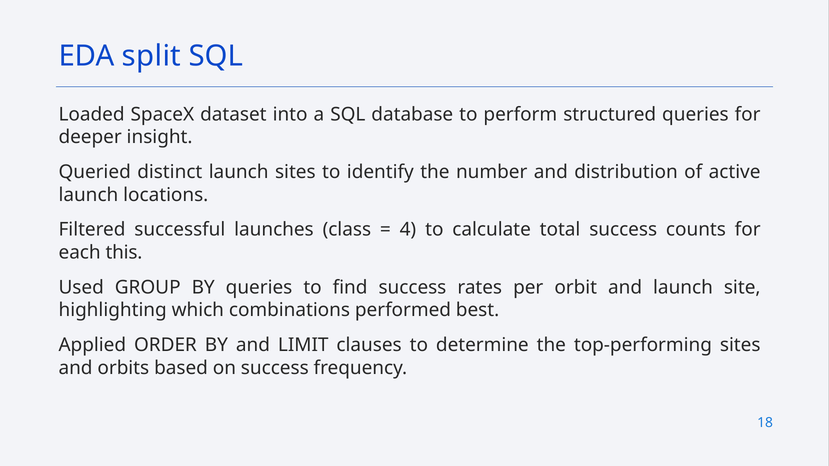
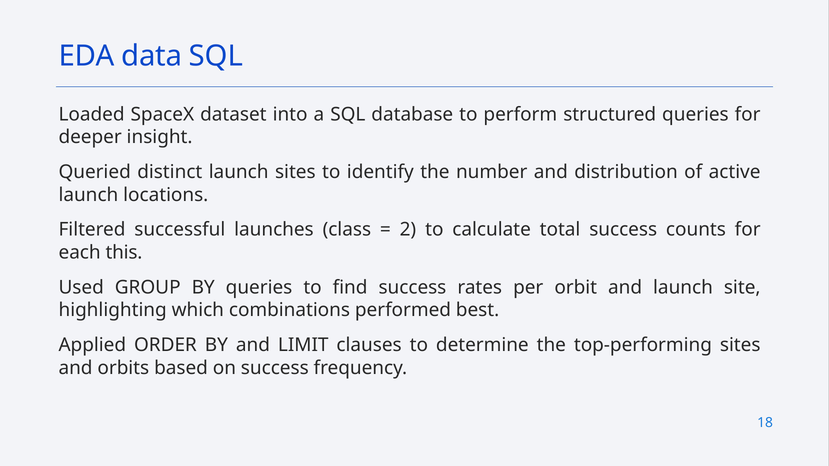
split: split -> data
4: 4 -> 2
